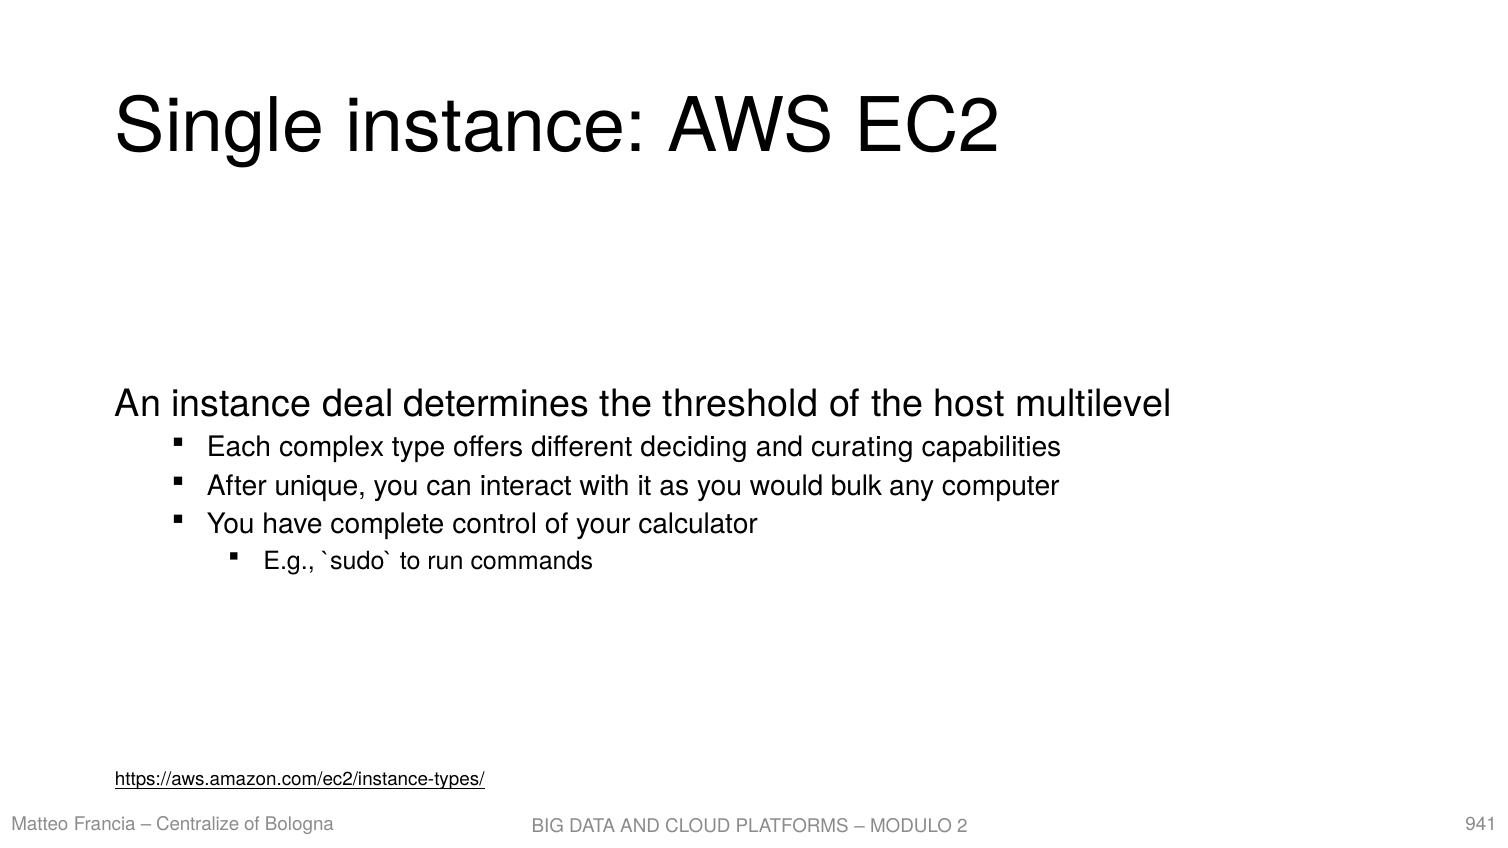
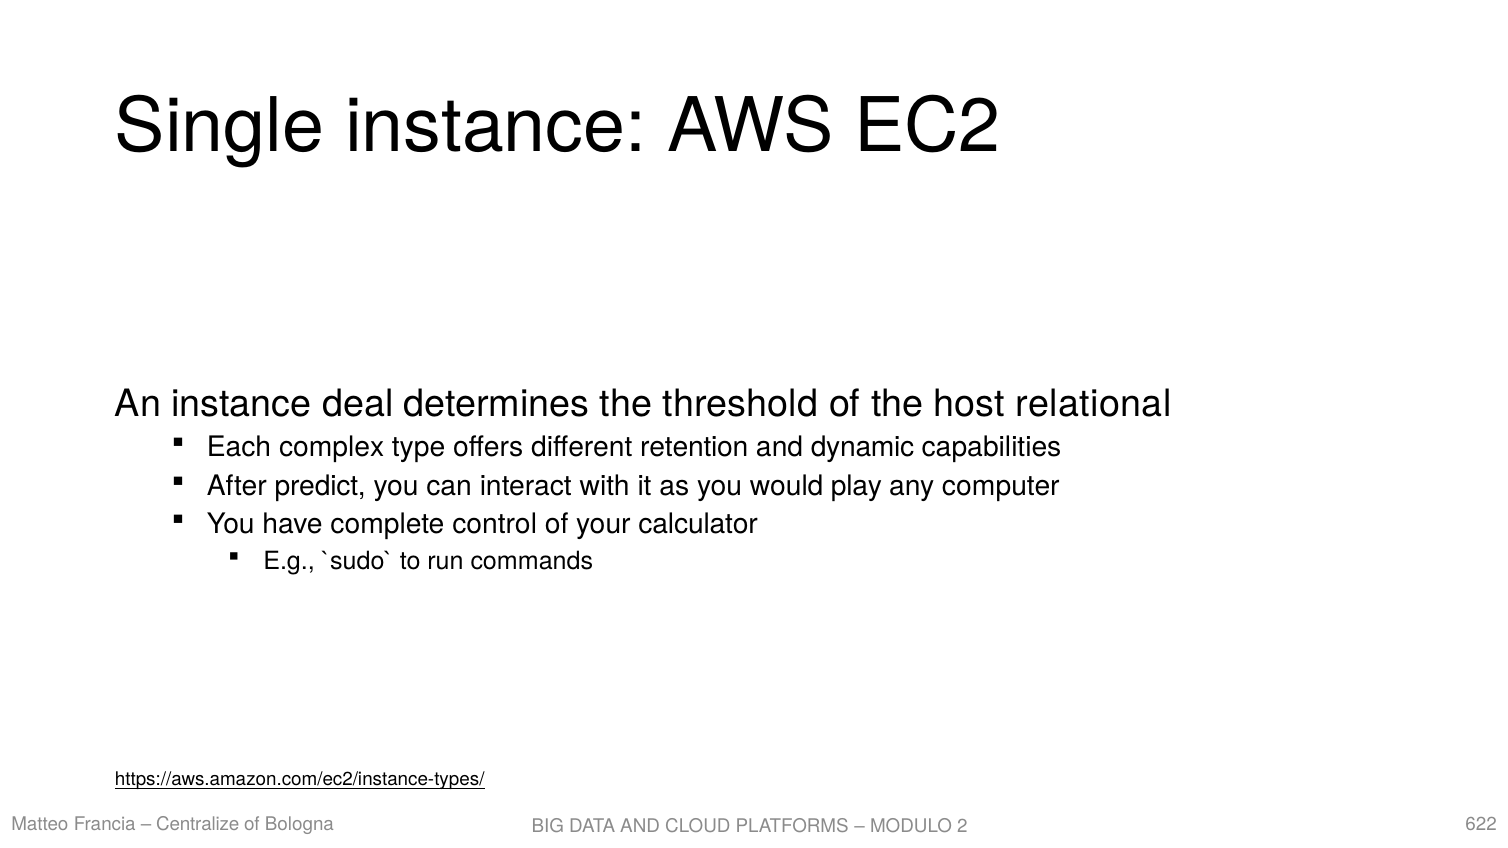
multilevel: multilevel -> relational
deciding: deciding -> retention
curating: curating -> dynamic
unique: unique -> predict
bulk: bulk -> play
941: 941 -> 622
